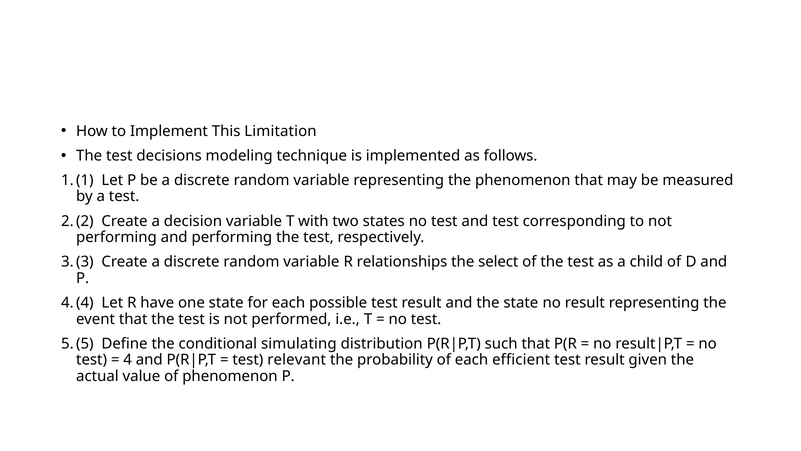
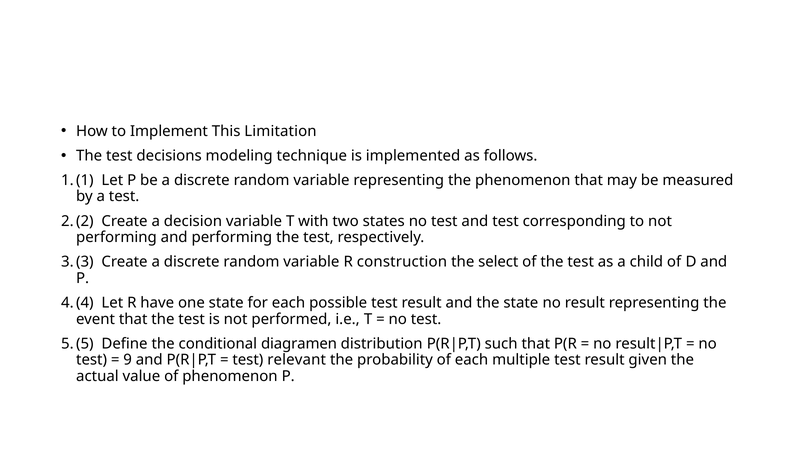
relationships: relationships -> construction
simulating: simulating -> diagramen
4: 4 -> 9
efficient: efficient -> multiple
